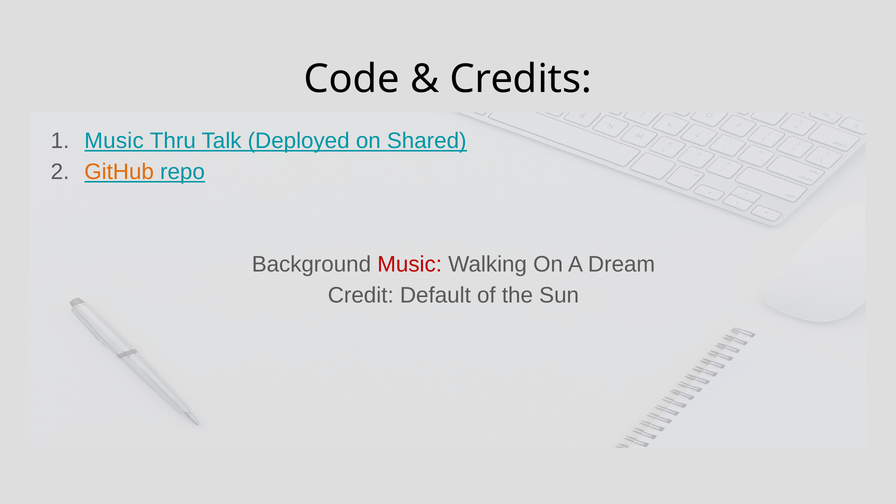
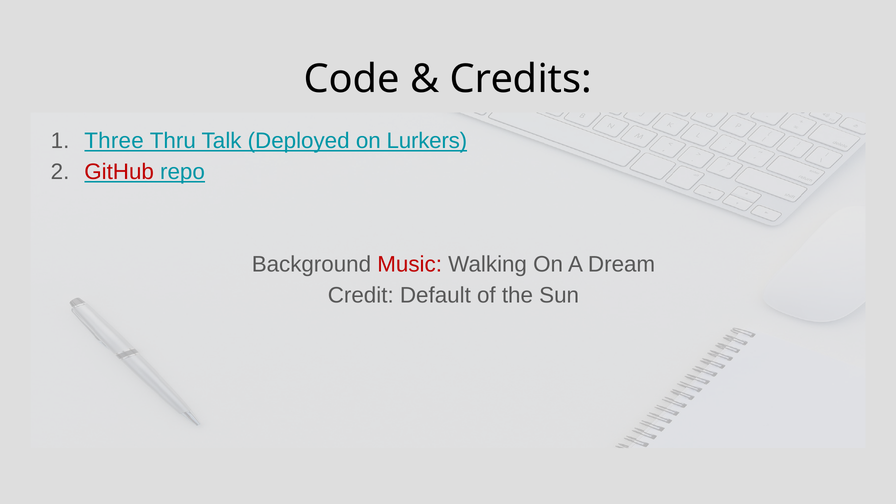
Music at (114, 141): Music -> Three
Shared: Shared -> Lurkers
GitHub colour: orange -> red
